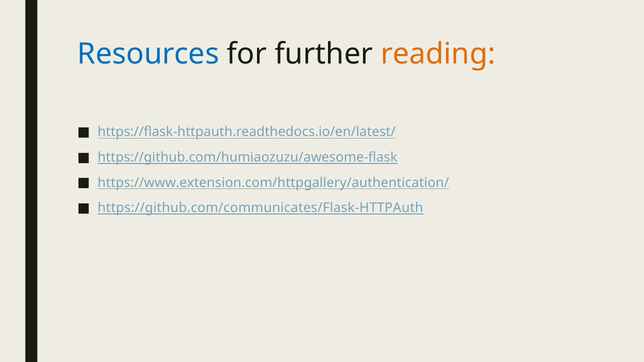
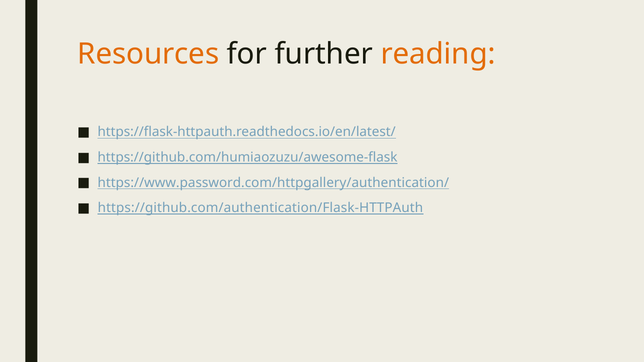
Resources colour: blue -> orange
https://www.extension.com/httpgallery/authentication/: https://www.extension.com/httpgallery/authentication/ -> https://www.password.com/httpgallery/authentication/
https://github.com/communicates/Flask-HTTPAuth: https://github.com/communicates/Flask-HTTPAuth -> https://github.com/authentication/Flask-HTTPAuth
